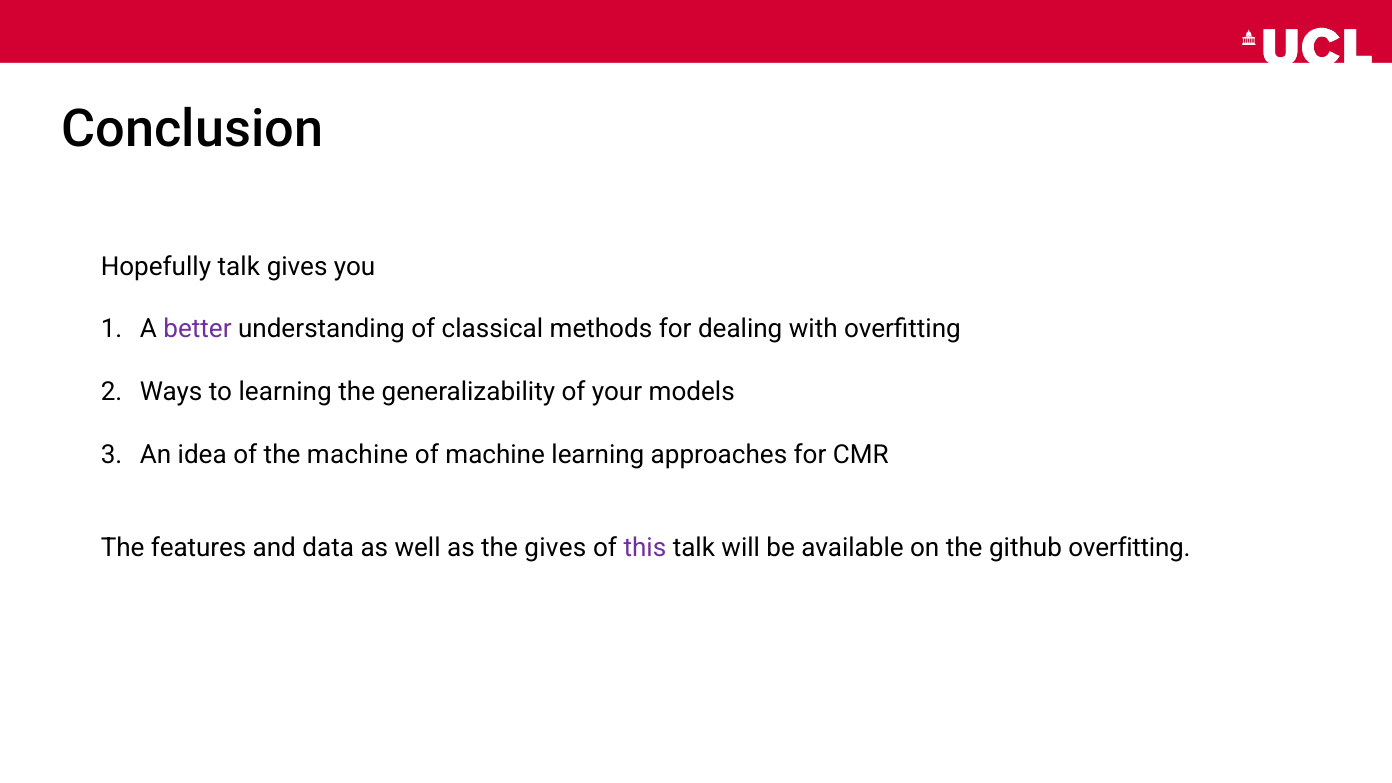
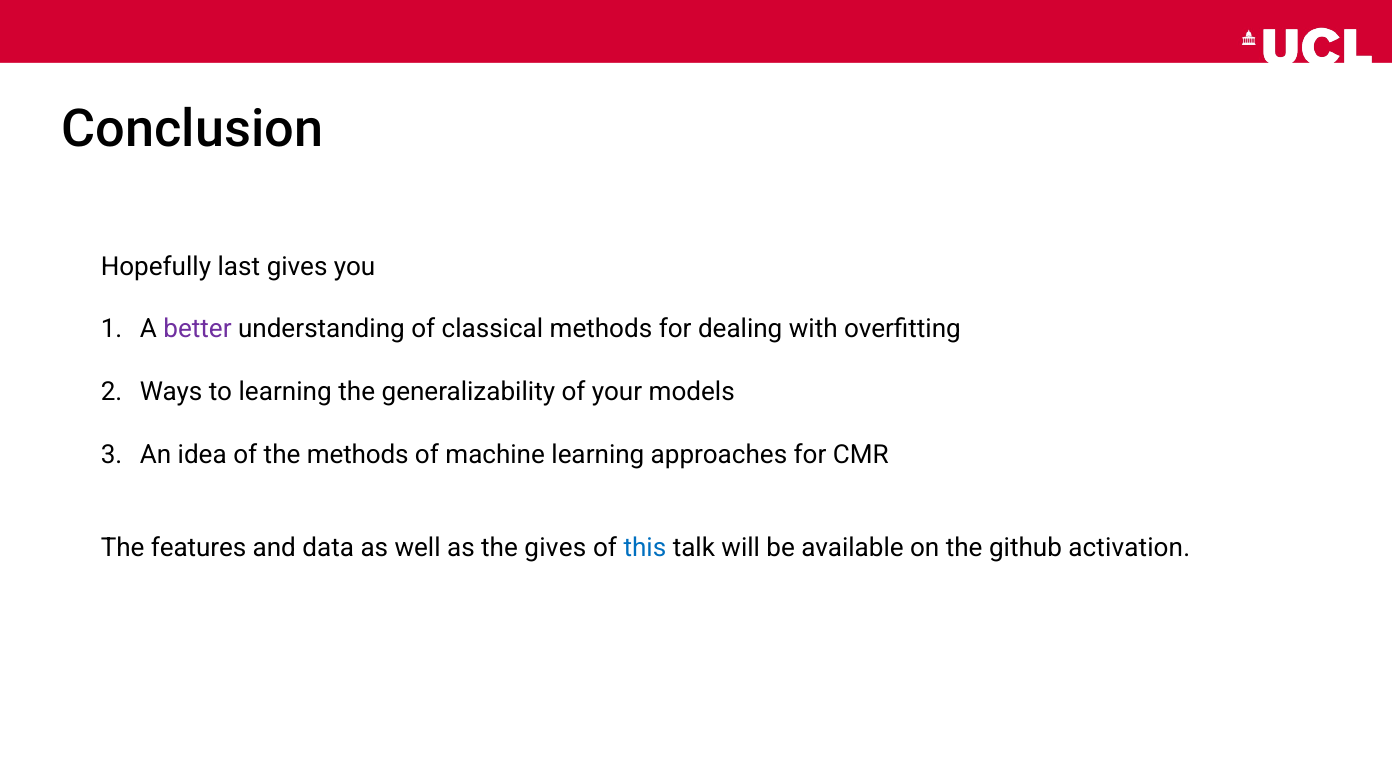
Hopefully talk: talk -> last
the machine: machine -> methods
this colour: purple -> blue
github overfitting: overfitting -> activation
